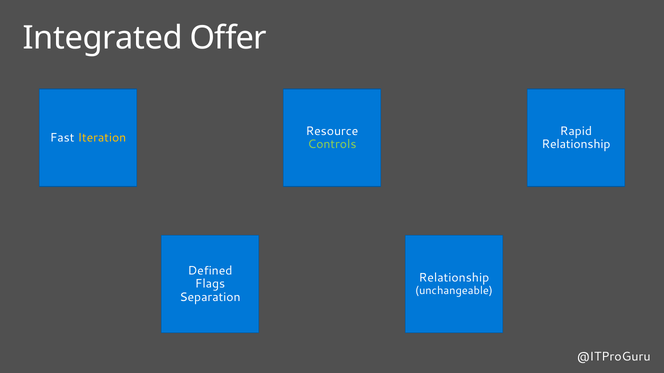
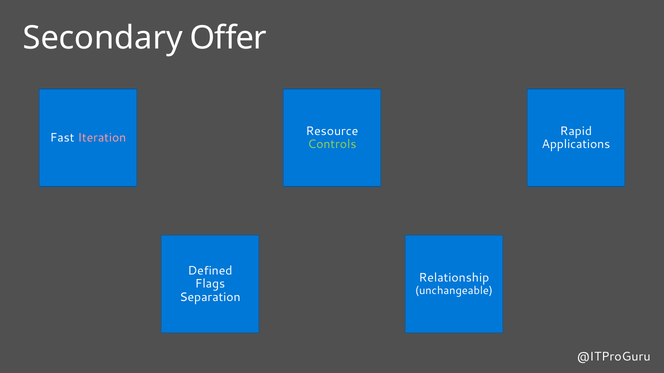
Integrated: Integrated -> Secondary
Iteration colour: yellow -> pink
Relationship at (576, 144): Relationship -> Applications
